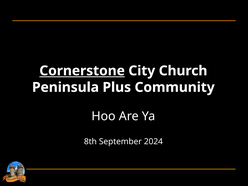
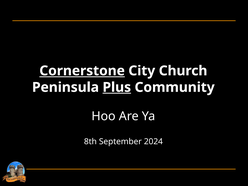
Plus underline: none -> present
